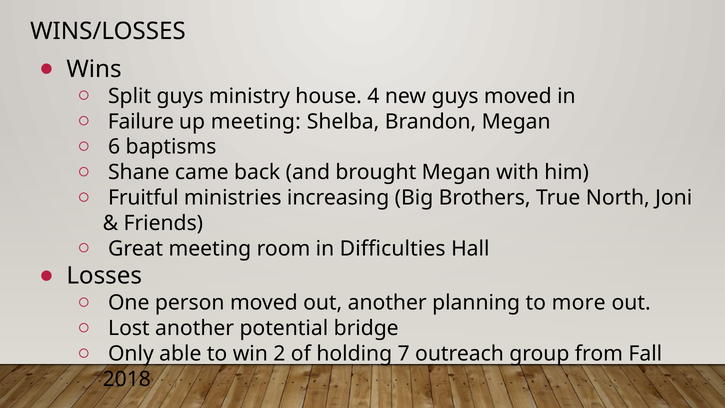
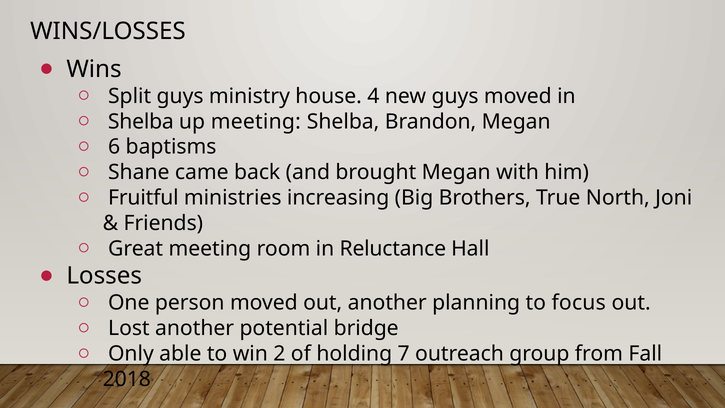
Failure at (141, 121): Failure -> Shelba
Difficulties: Difficulties -> Reluctance
more: more -> focus
